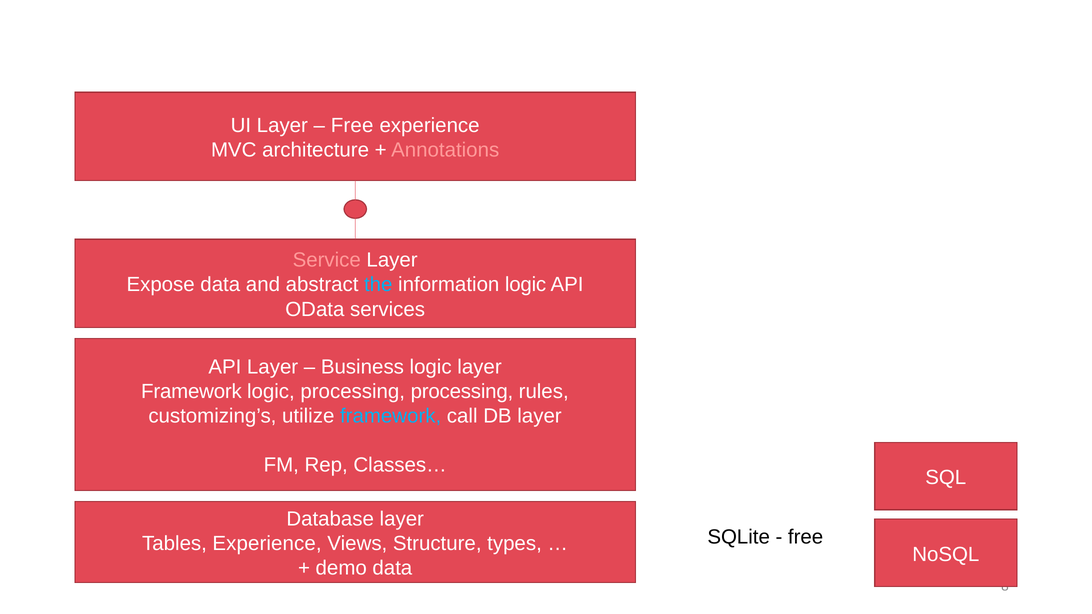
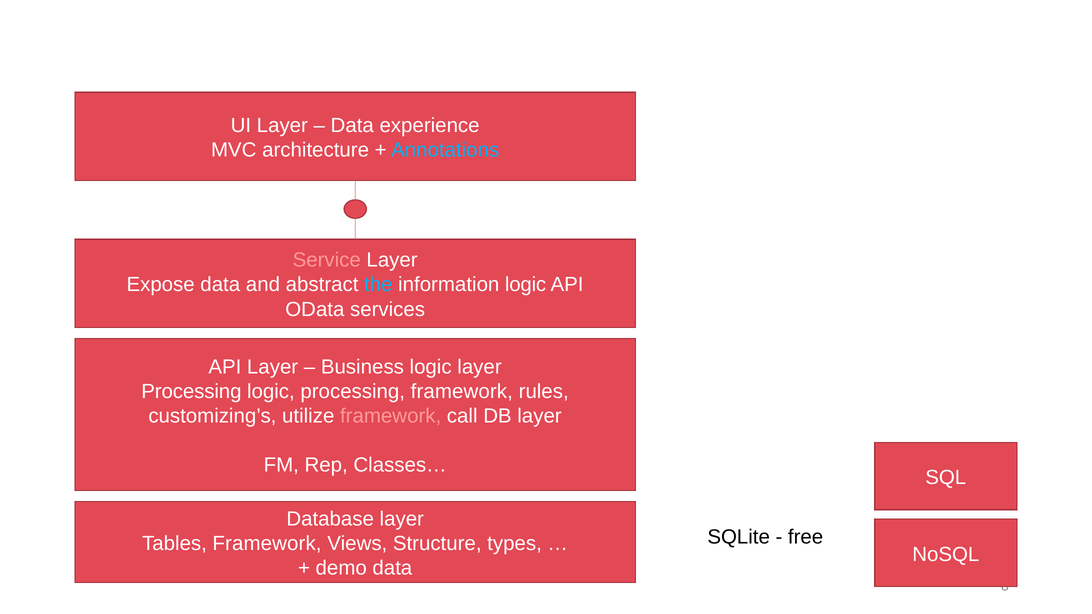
Free at (352, 126): Free -> Data
Annotations colour: pink -> light blue
Framework at (191, 392): Framework -> Processing
processing processing: processing -> framework
framework at (391, 416) colour: light blue -> pink
Tables Experience: Experience -> Framework
